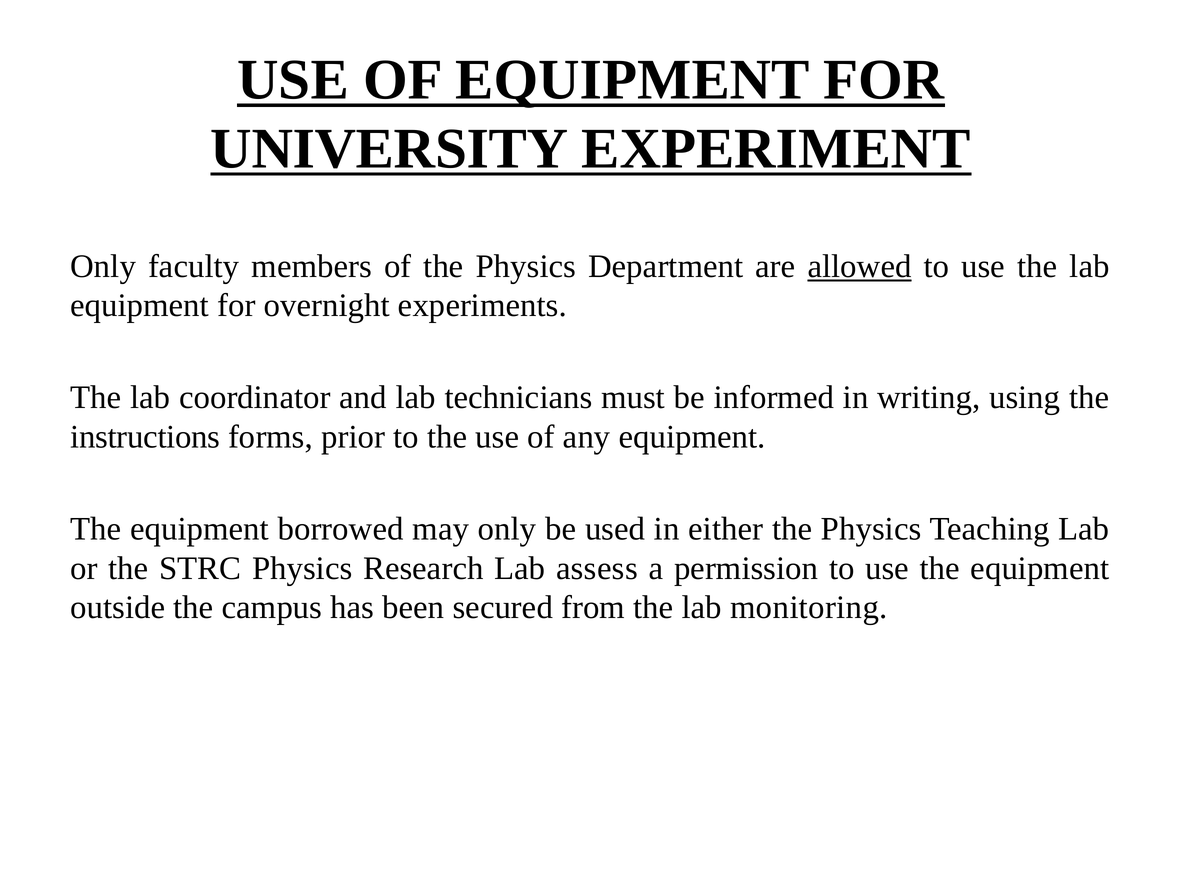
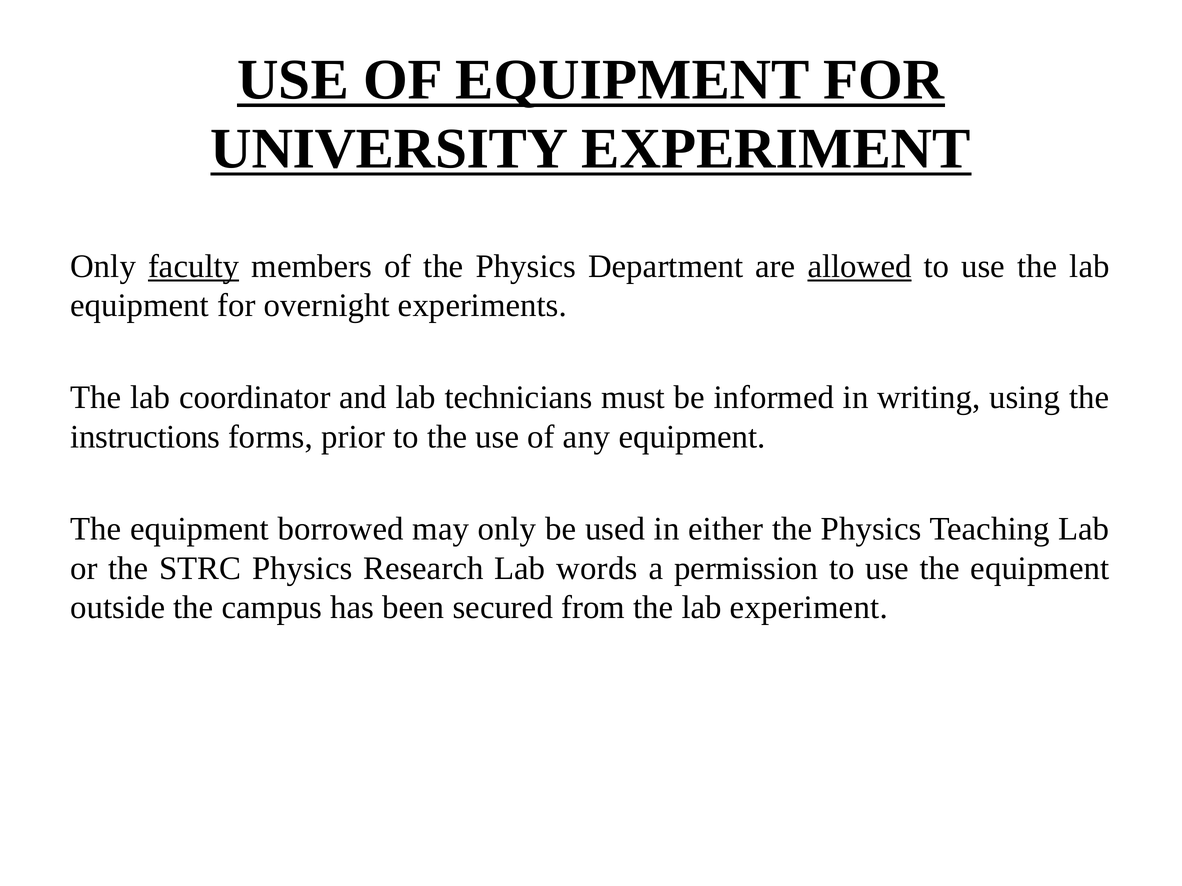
faculty underline: none -> present
assess: assess -> words
lab monitoring: monitoring -> experiment
